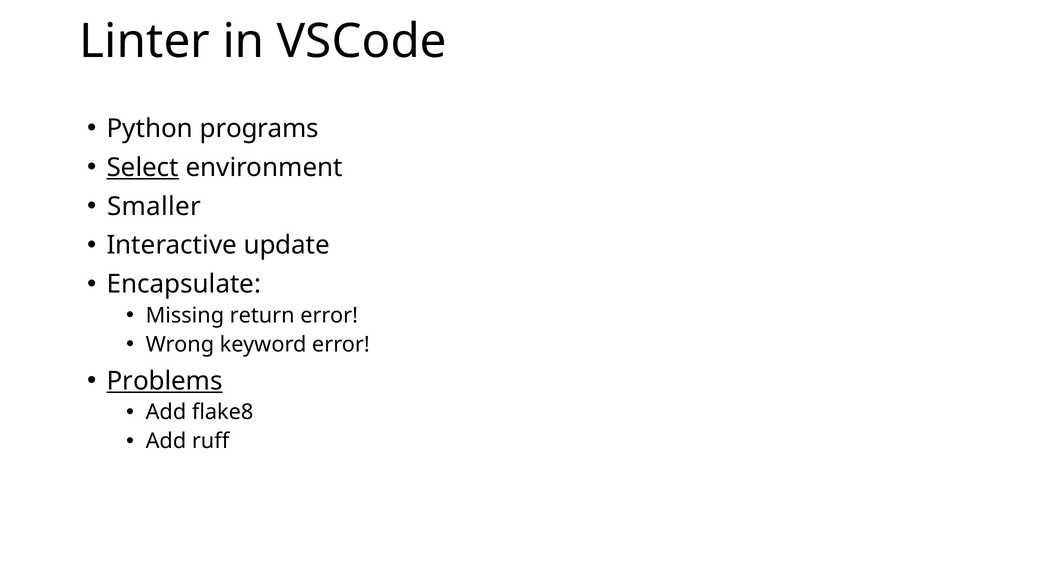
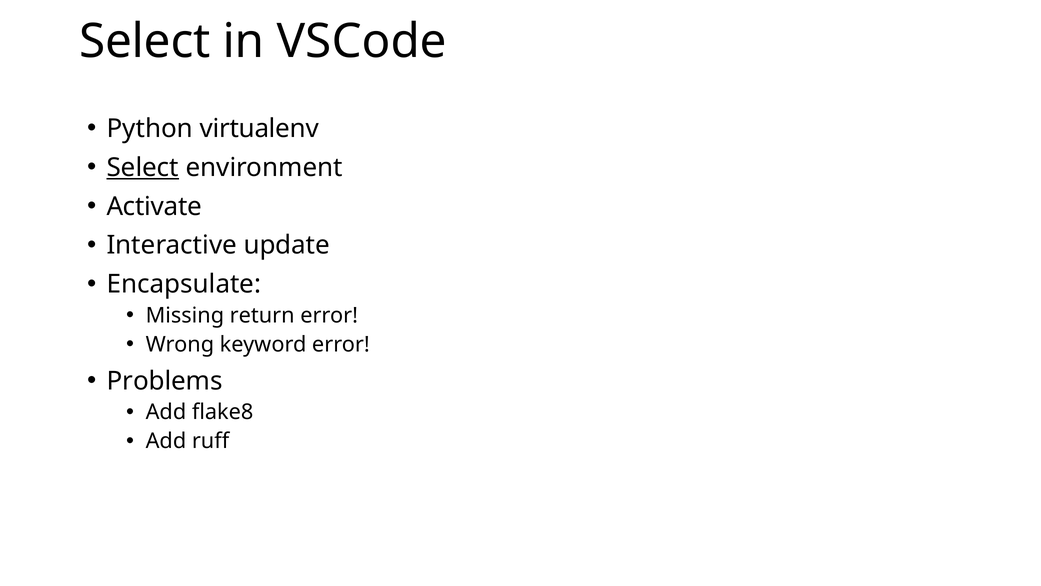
Linter at (145, 41): Linter -> Select
programs: programs -> virtualenv
Smaller: Smaller -> Activate
Problems underline: present -> none
